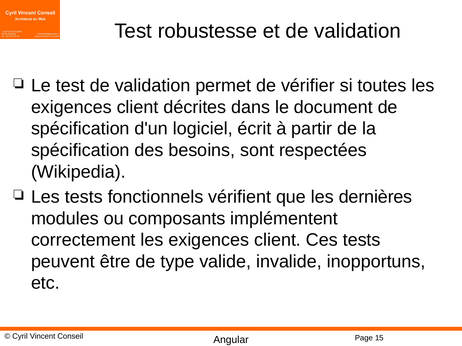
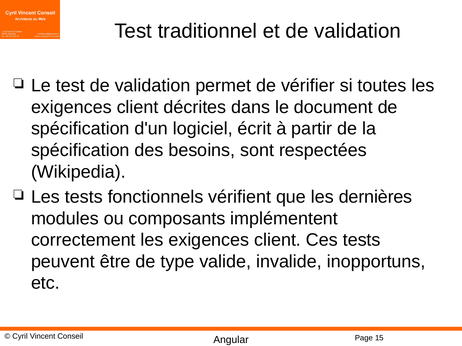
robustesse: robustesse -> traditionnel
